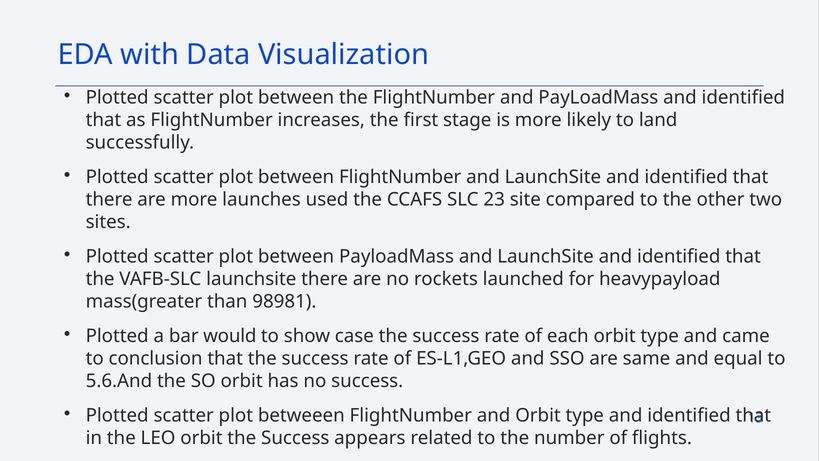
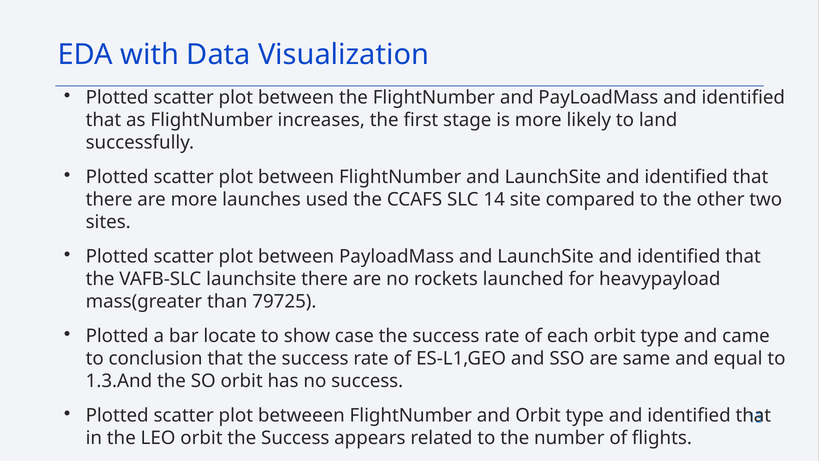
23: 23 -> 14
98981: 98981 -> 79725
would: would -> locate
5.6.And: 5.6.And -> 1.3.And
